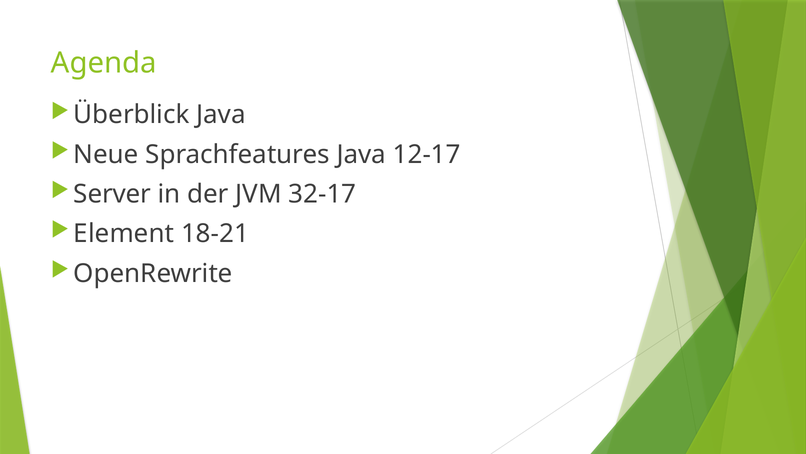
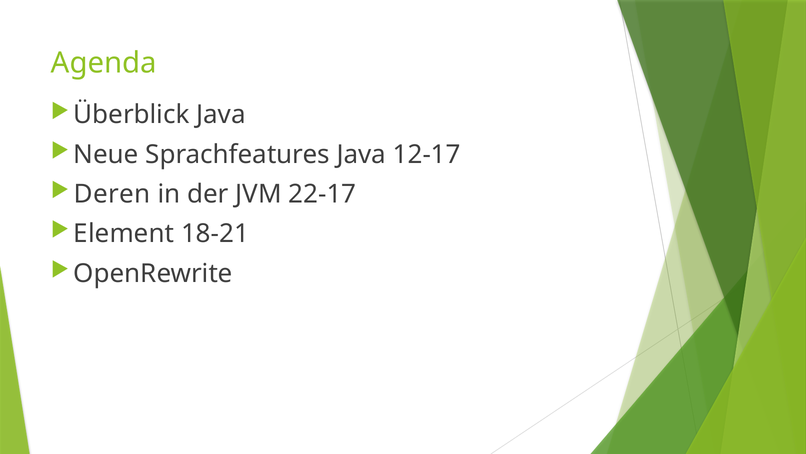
Server: Server -> Deren
32-17: 32-17 -> 22-17
